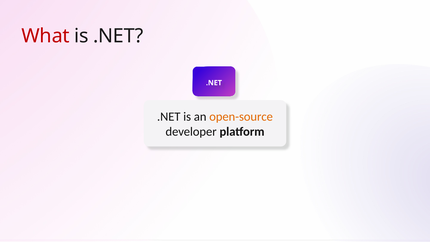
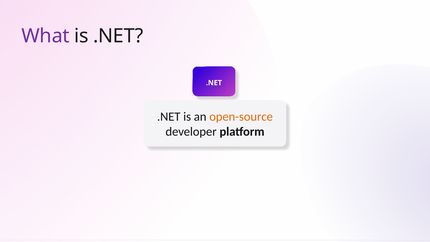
What colour: red -> purple
